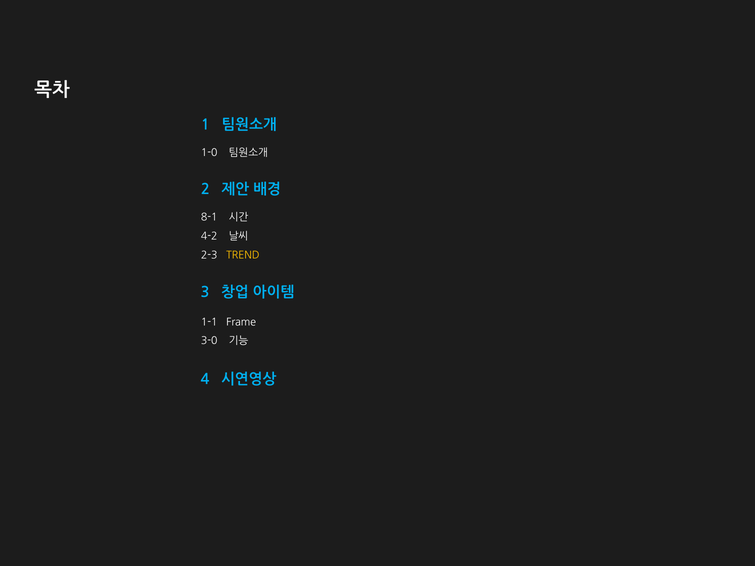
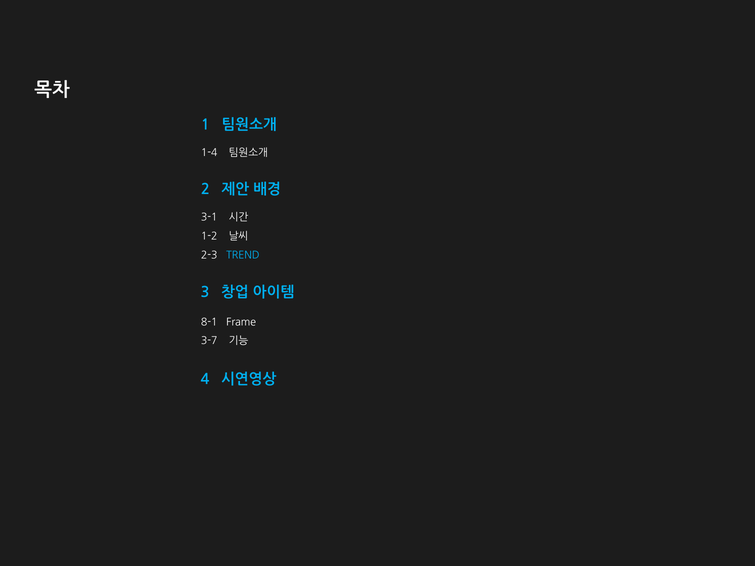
1-0: 1-0 -> 1-4
8-1: 8-1 -> 3-1
4-2: 4-2 -> 1-2
TREND colour: yellow -> light blue
1-1: 1-1 -> 8-1
3-0: 3-0 -> 3-7
